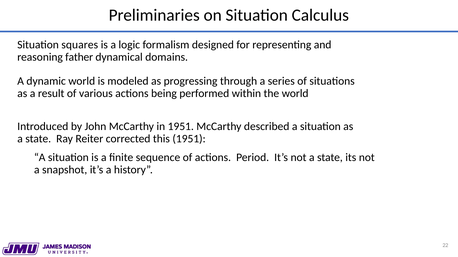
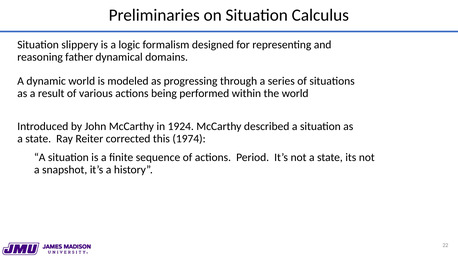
squares: squares -> slippery
in 1951: 1951 -> 1924
this 1951: 1951 -> 1974
